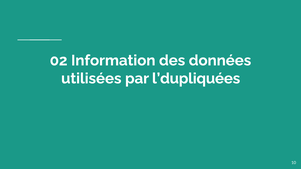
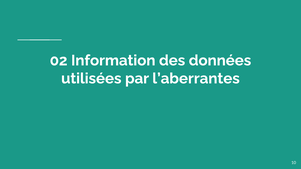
l’dupliquées: l’dupliquées -> l’aberrantes
